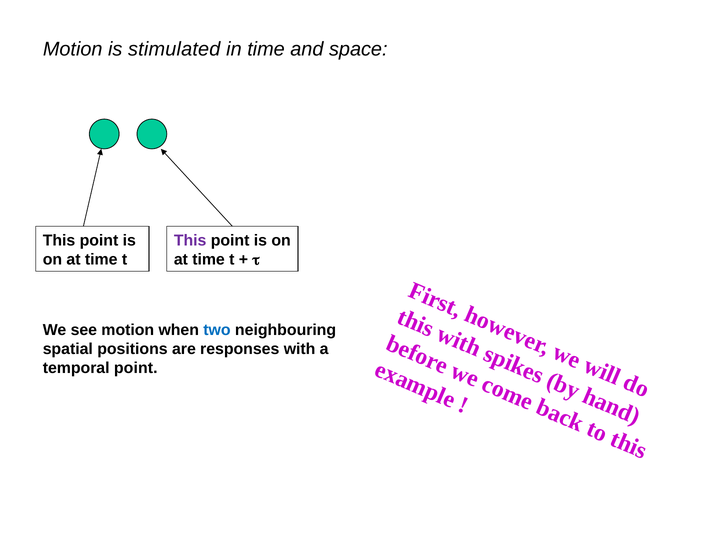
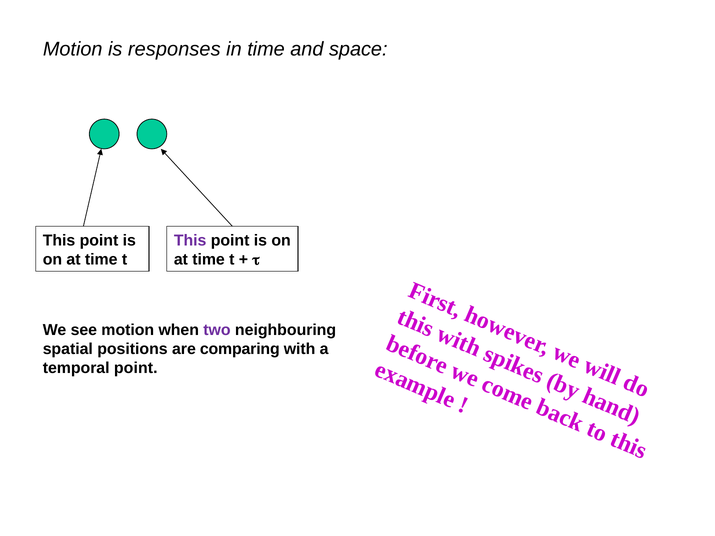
stimulated: stimulated -> responses
two colour: blue -> purple
responses: responses -> comparing
